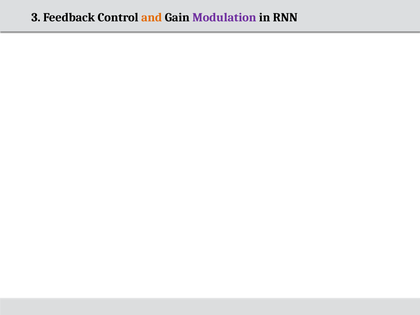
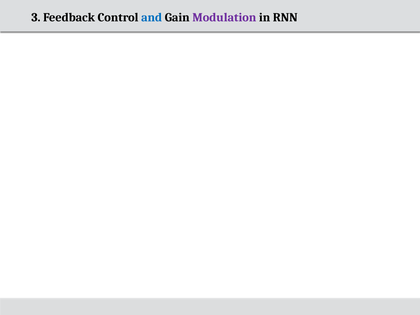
and colour: orange -> blue
